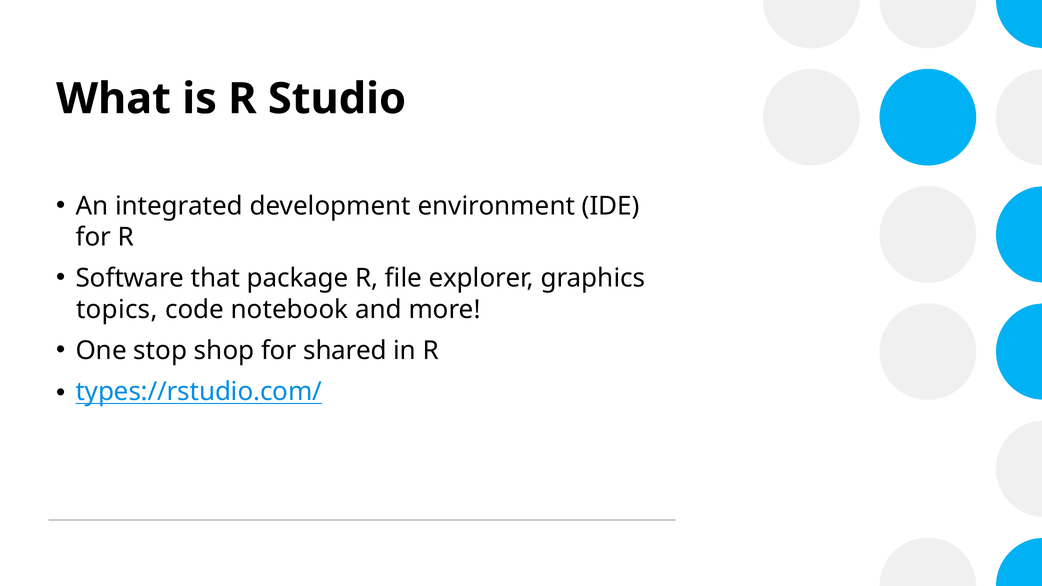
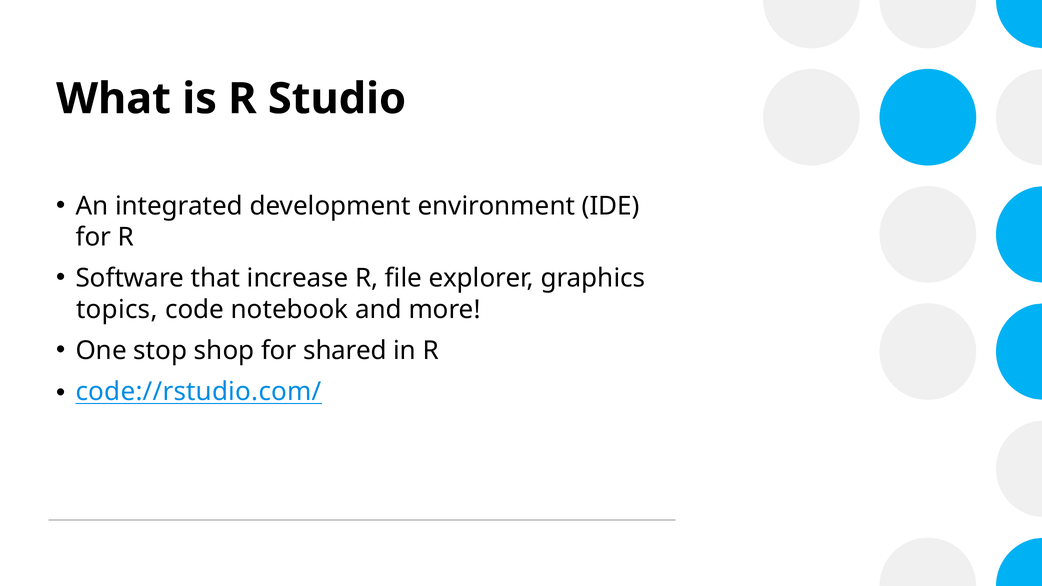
package: package -> increase
types://rstudio.com/: types://rstudio.com/ -> code://rstudio.com/
